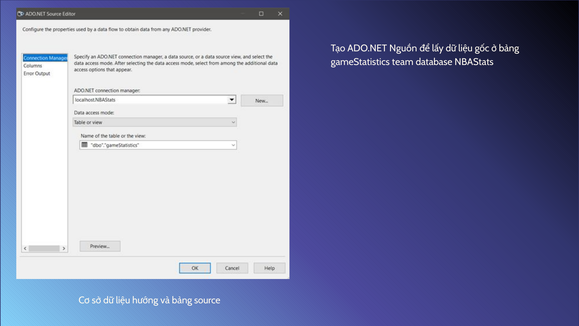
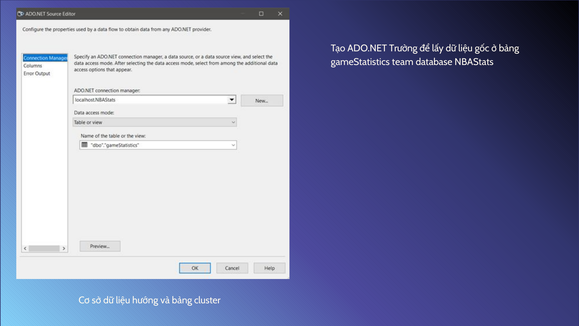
Nguồn: Nguồn -> Trường
source: source -> cluster
